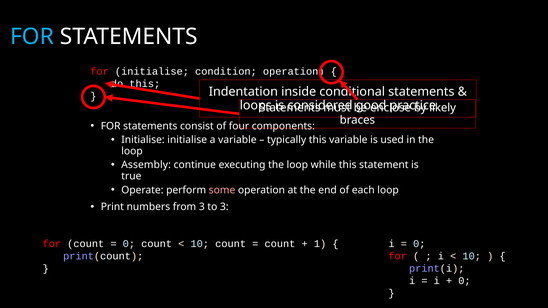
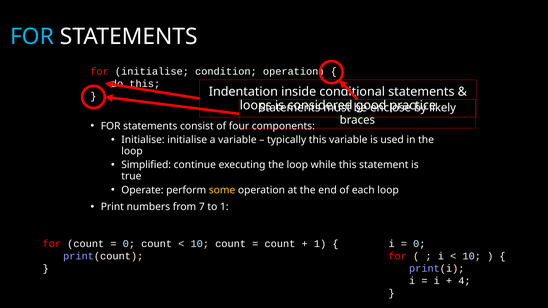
Assembly: Assembly -> Simplified
some colour: pink -> yellow
from 3: 3 -> 7
to 3: 3 -> 1
0 at (464, 281): 0 -> 4
